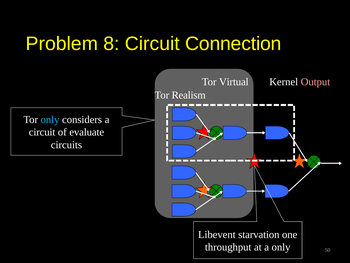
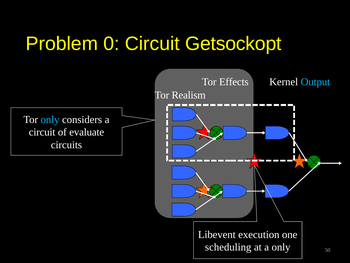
8: 8 -> 0
Connection: Connection -> Getsockopt
Virtual: Virtual -> Effects
Output colour: pink -> light blue
starvation: starvation -> execution
throughput: throughput -> scheduling
